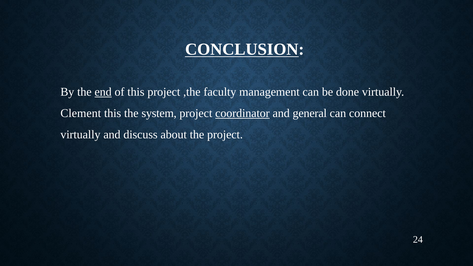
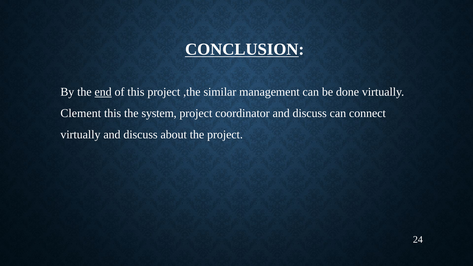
faculty: faculty -> similar
coordinator underline: present -> none
general at (310, 113): general -> discuss
